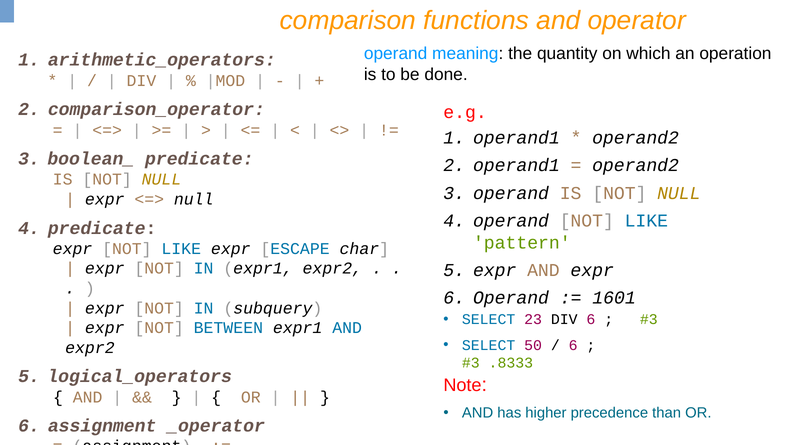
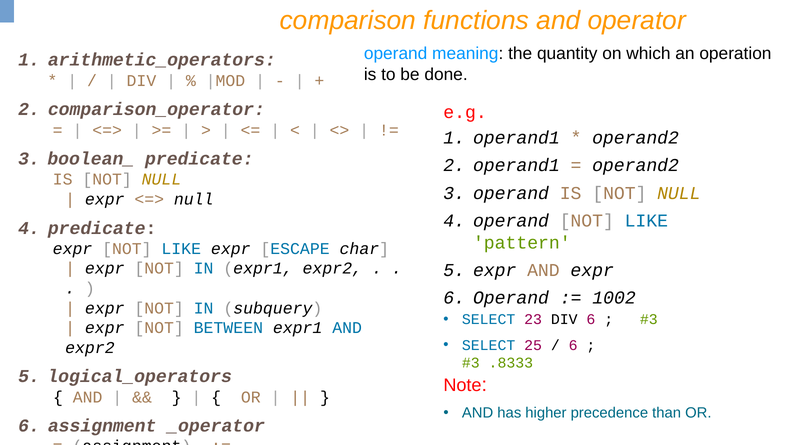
1601: 1601 -> 1002
50: 50 -> 25
